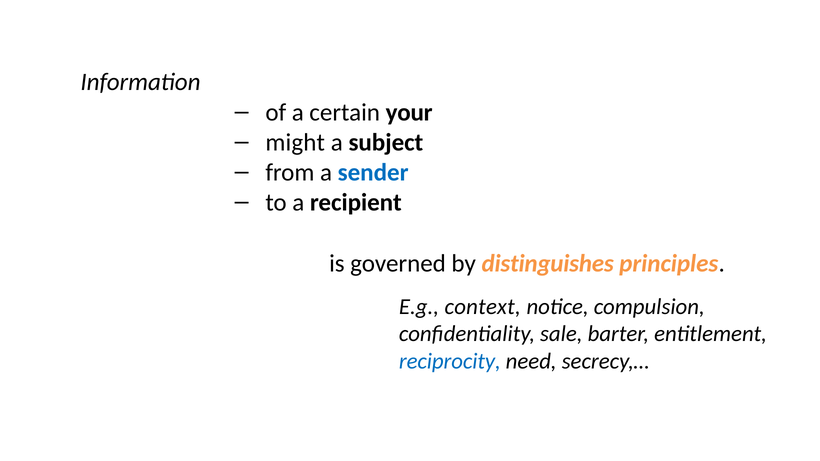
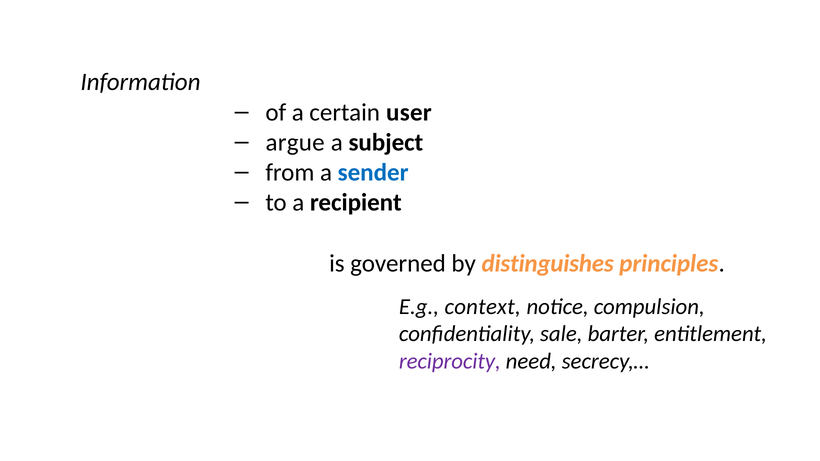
your: your -> user
might: might -> argue
reciprocity colour: blue -> purple
